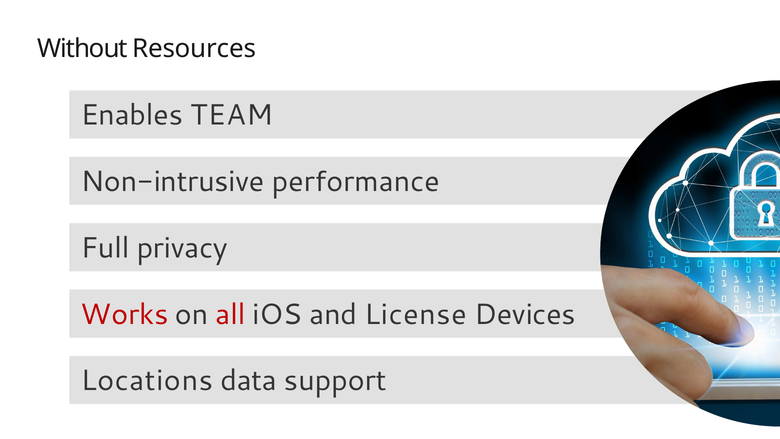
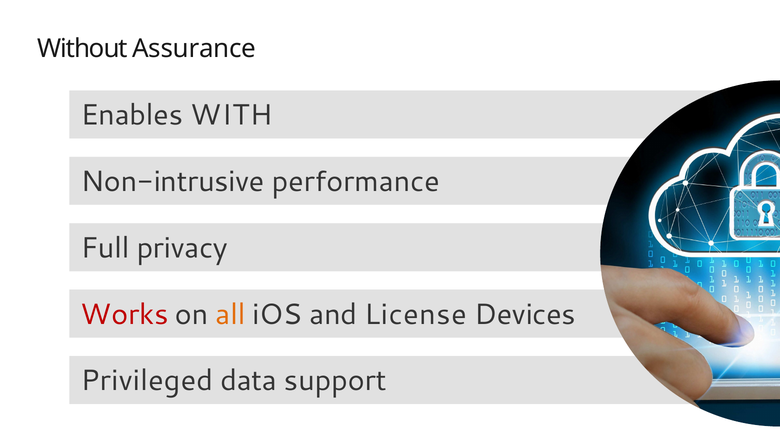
Resources: Resources -> Assurance
TEAM: TEAM -> WITH
all colour: red -> orange
Locations: Locations -> Privileged
